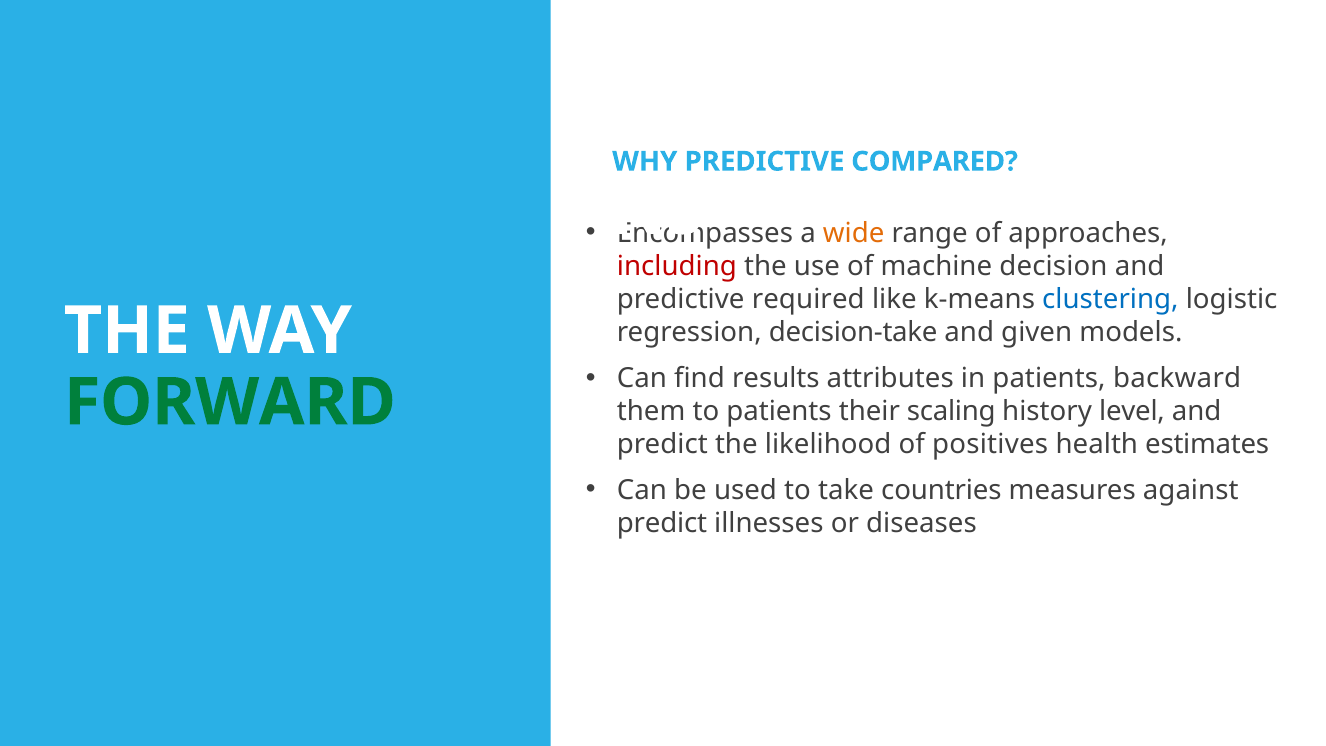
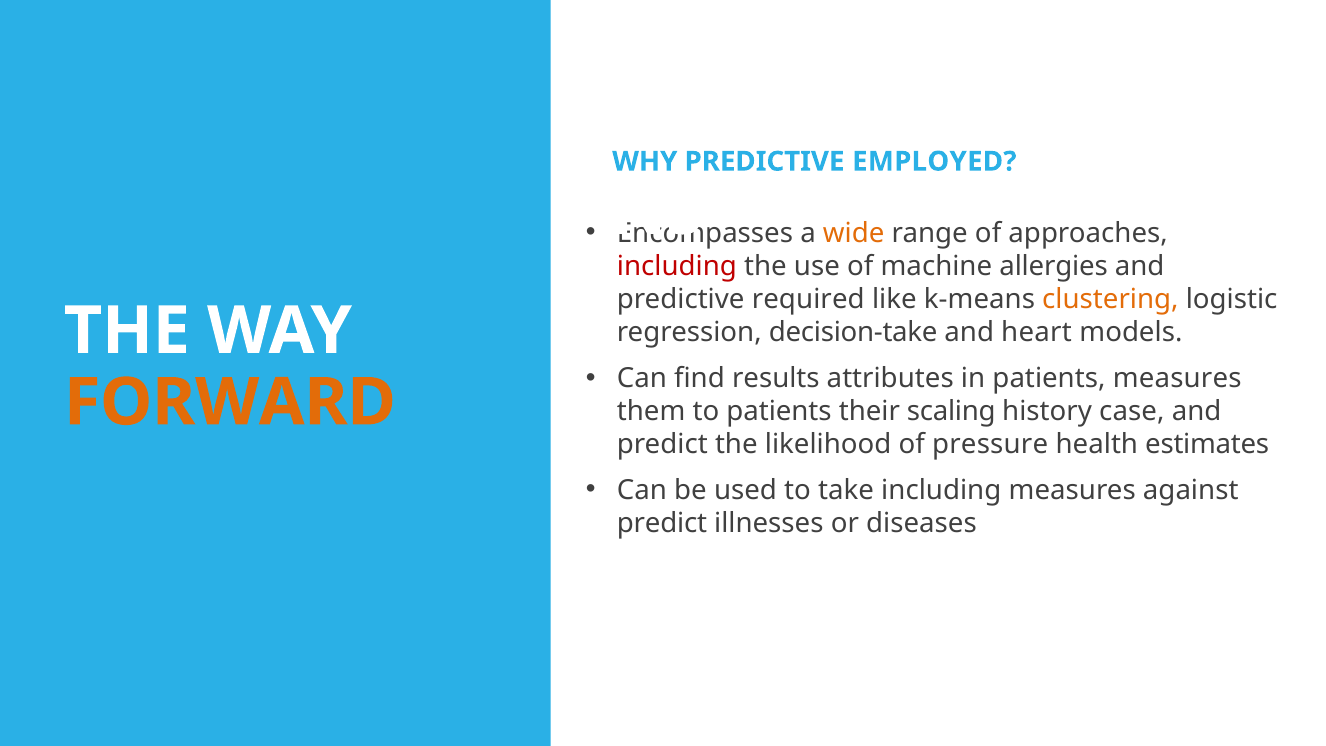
COMPARED: COMPARED -> EMPLOYED
decision: decision -> allergies
clustering colour: blue -> orange
given: given -> heart
patients backward: backward -> measures
FORWARD colour: green -> orange
level: level -> case
positives: positives -> pressure
take countries: countries -> including
